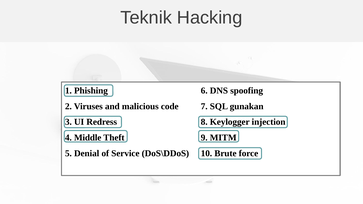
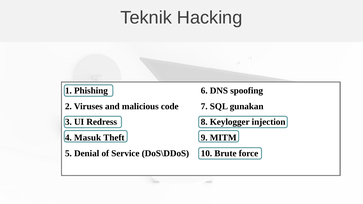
Middle: Middle -> Masuk
